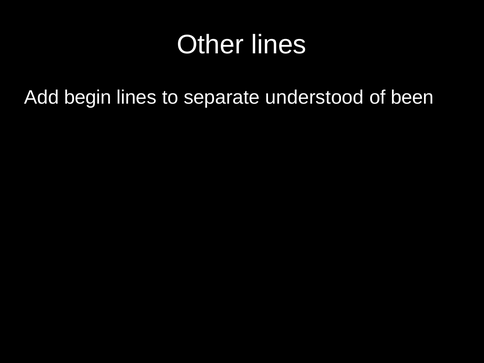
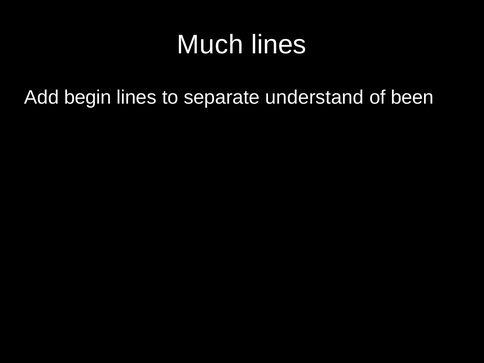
Other: Other -> Much
understood: understood -> understand
